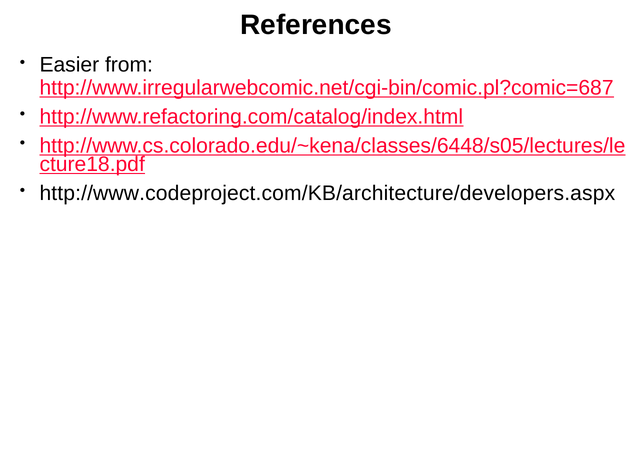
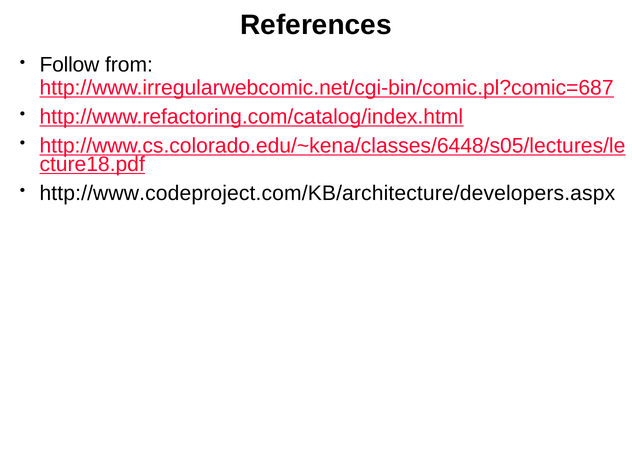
Easier: Easier -> Follow
